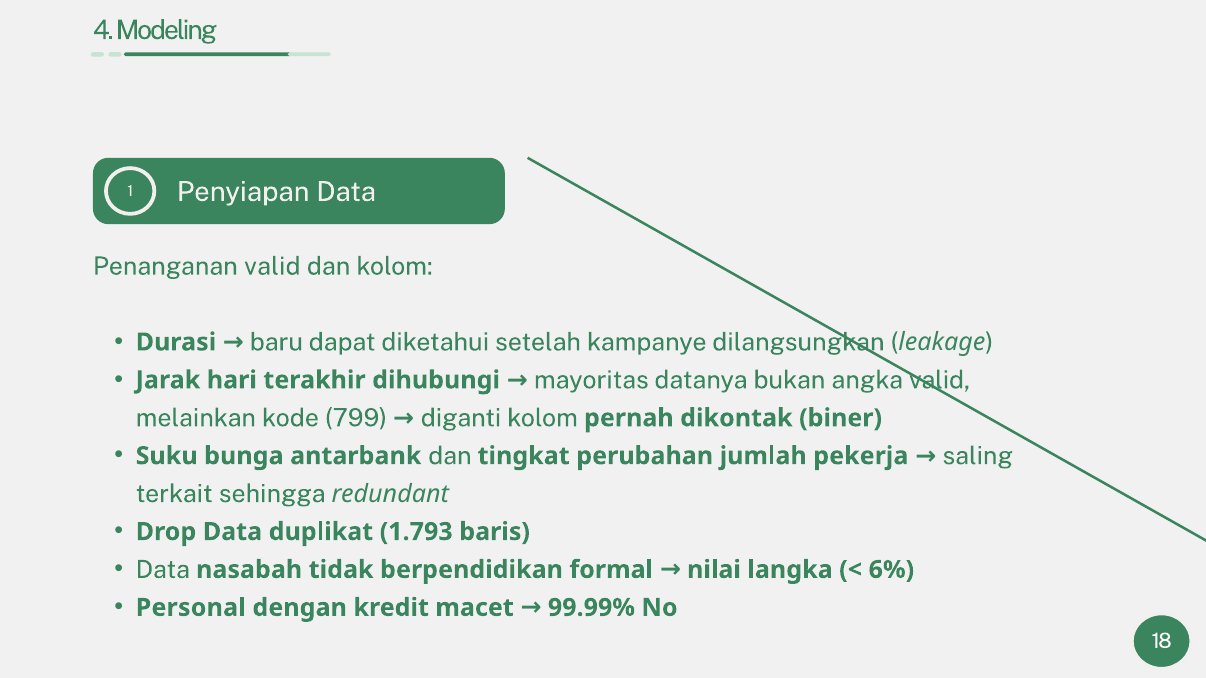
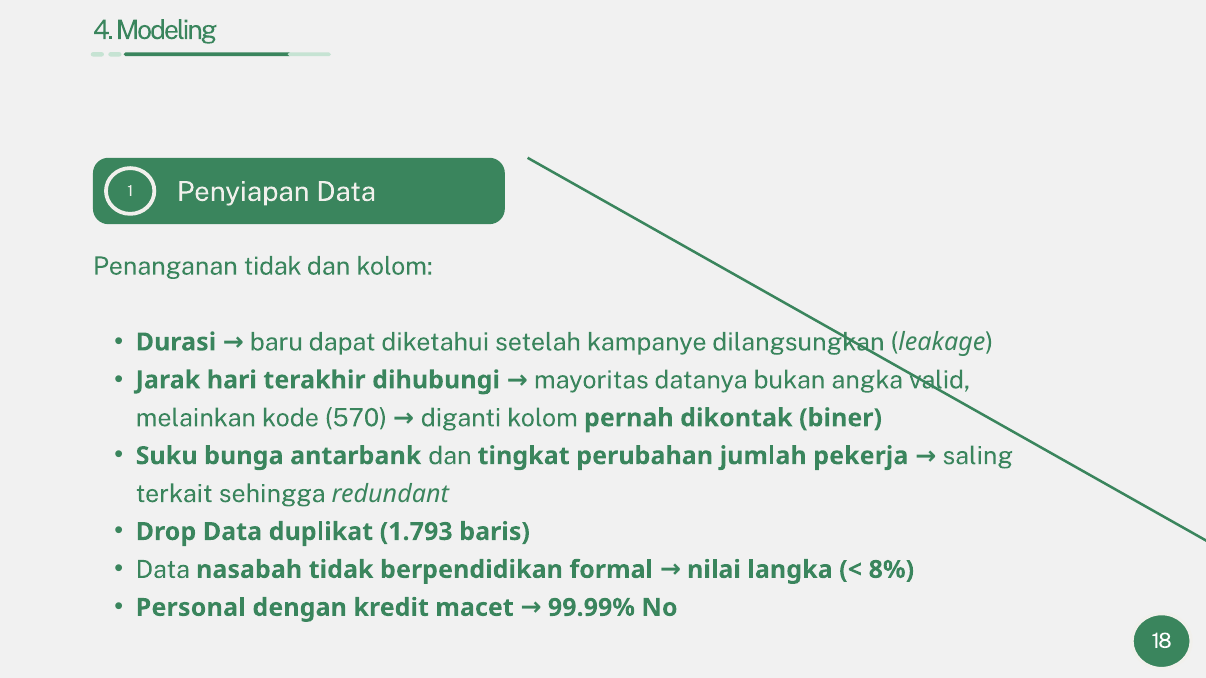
Penanganan valid: valid -> tidak
799: 799 -> 570
6%: 6% -> 8%
